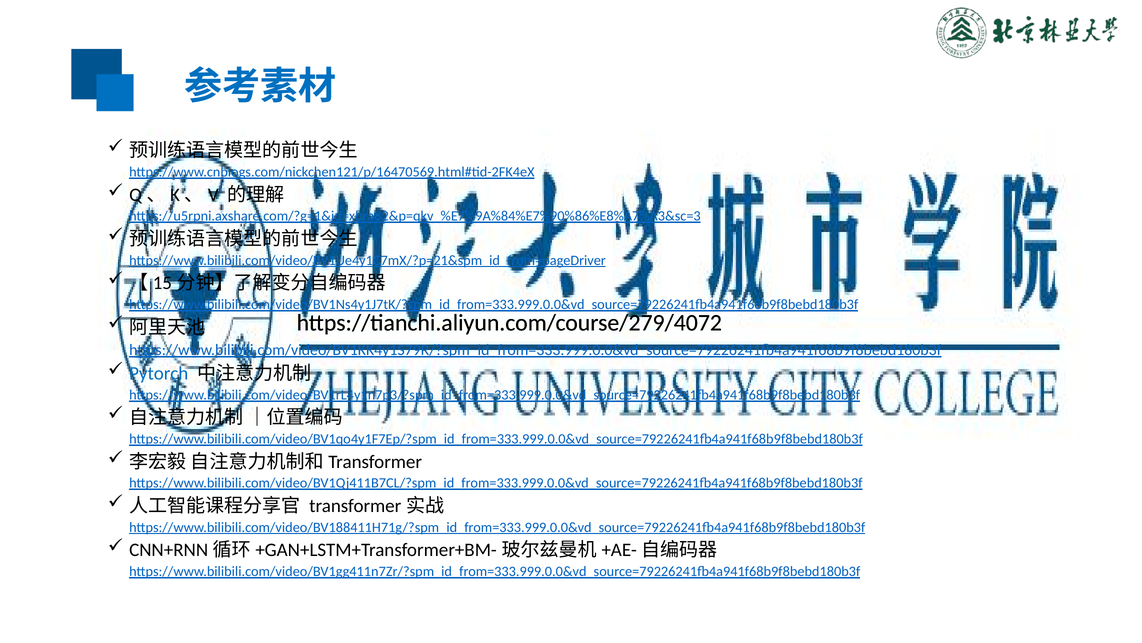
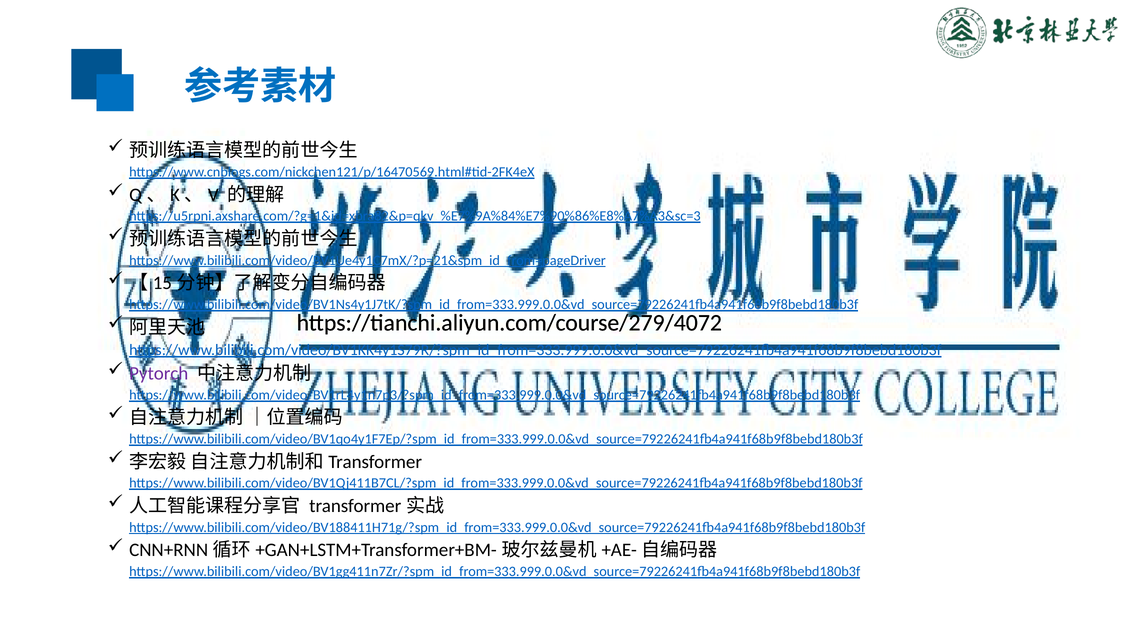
Pytorch colour: blue -> purple
